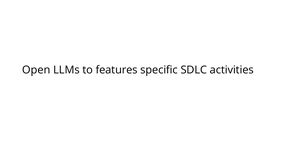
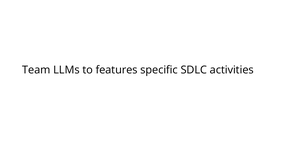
Open: Open -> Team
